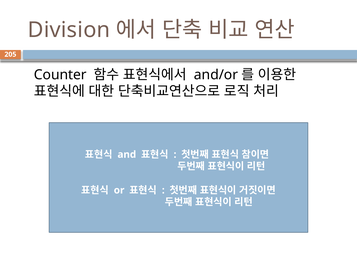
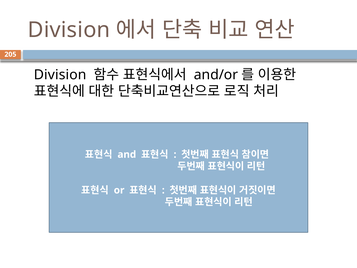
Counter at (60, 75): Counter -> Division
